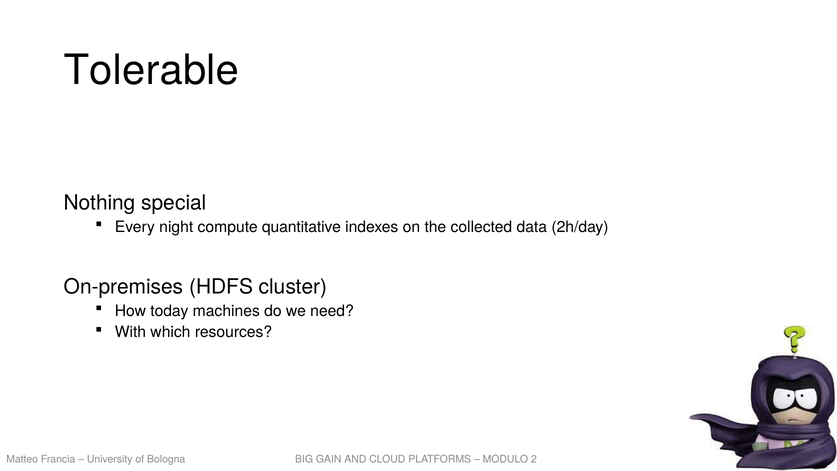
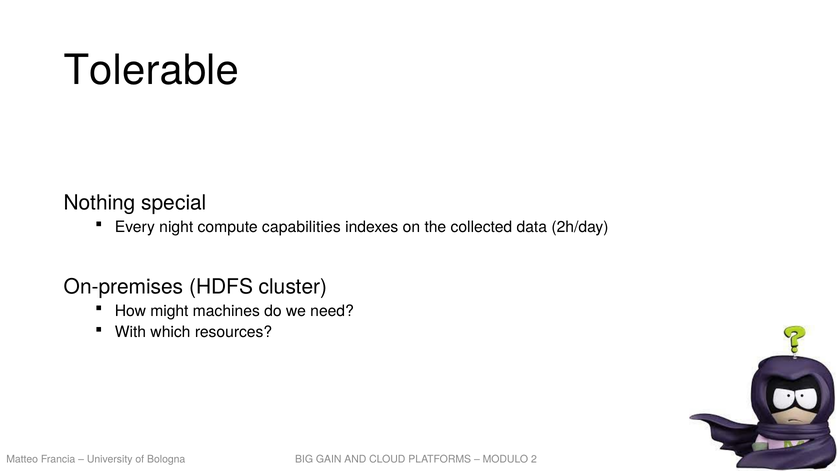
quantitative: quantitative -> capabilities
today: today -> might
